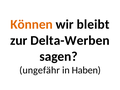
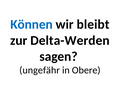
Können colour: orange -> blue
Delta-Werben: Delta-Werben -> Delta-Werden
Haben: Haben -> Obere
